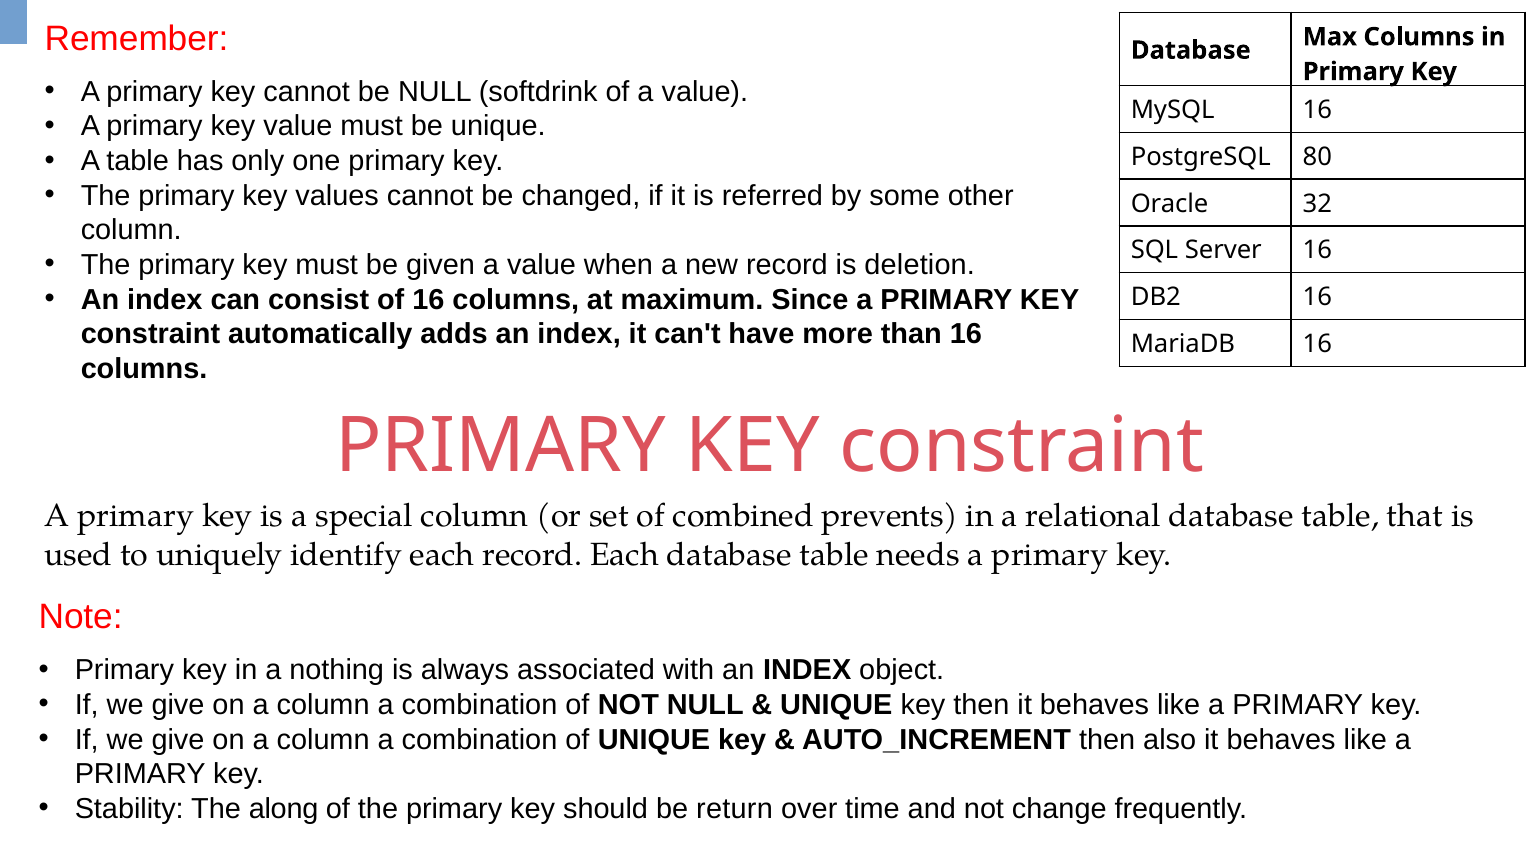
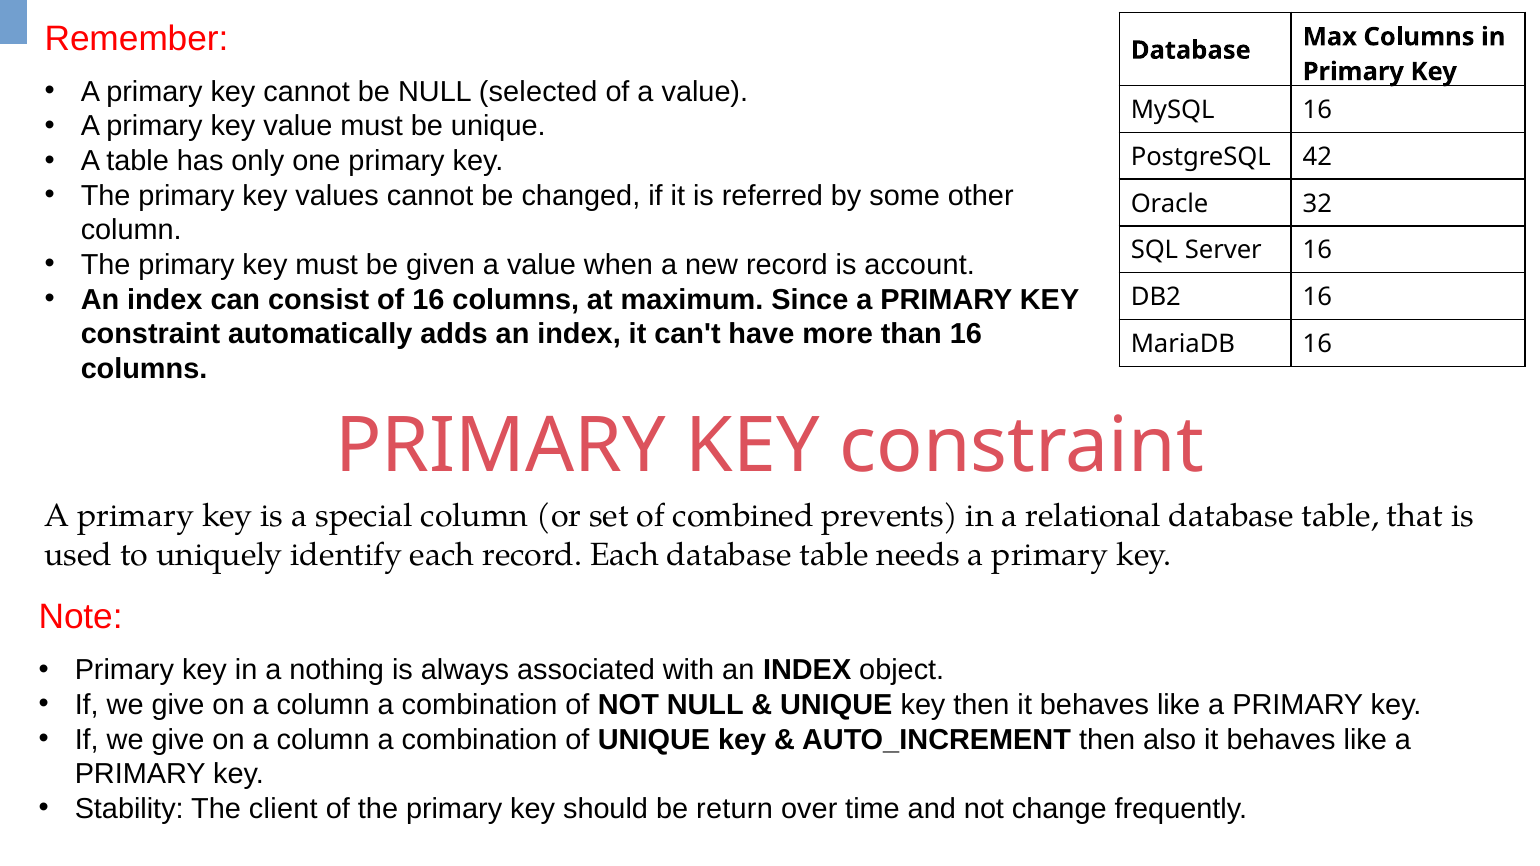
softdrink: softdrink -> selected
80: 80 -> 42
deletion: deletion -> account
along: along -> client
